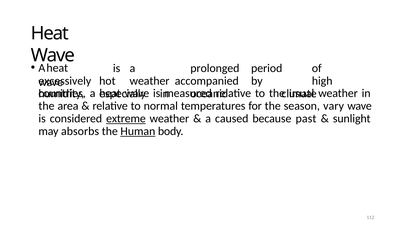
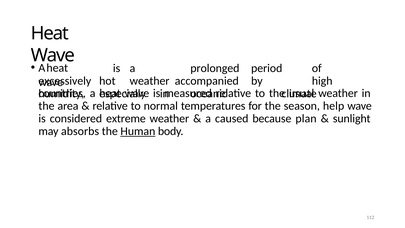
vary: vary -> help
extreme underline: present -> none
past: past -> plan
